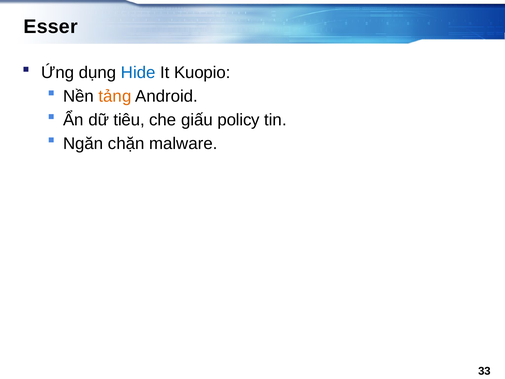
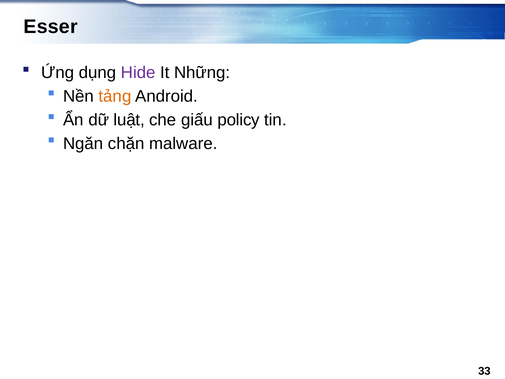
Hide colour: blue -> purple
Kuopio: Kuopio -> Những
tiêu: tiêu -> luật
